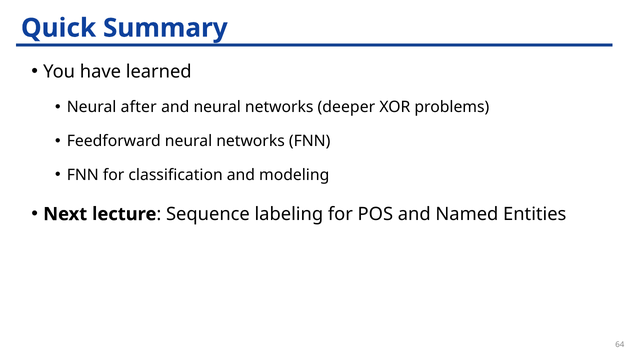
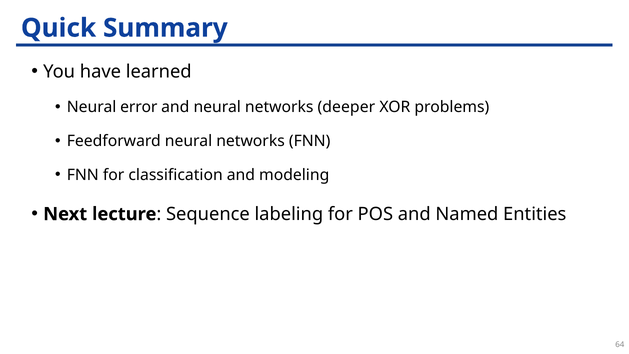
after: after -> error
